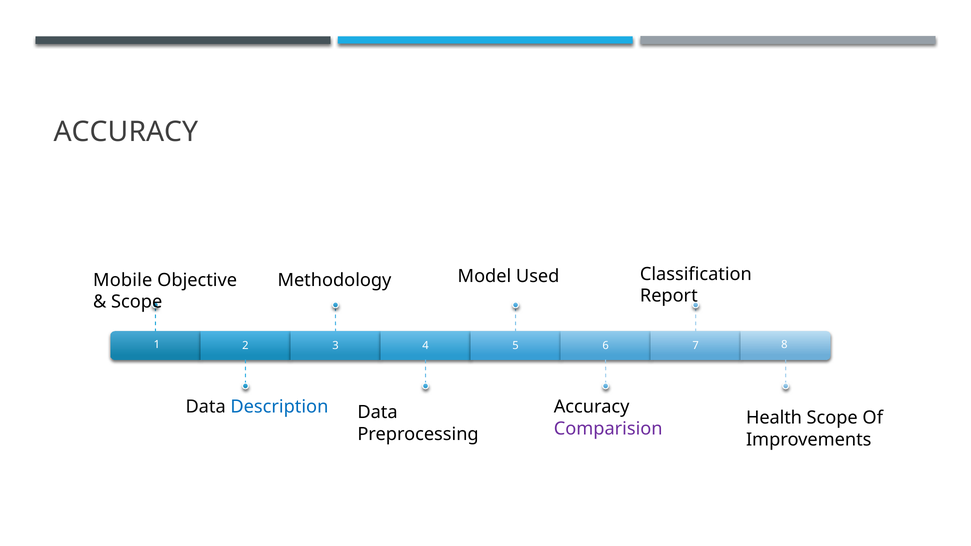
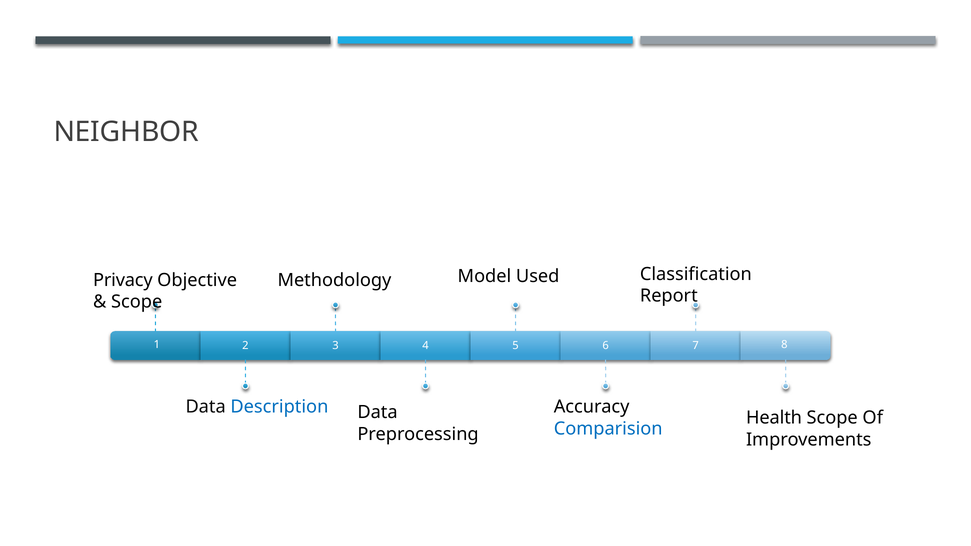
ACCURACY at (126, 132): ACCURACY -> NEIGHBOR
Mobile: Mobile -> Privacy
Comparision colour: purple -> blue
